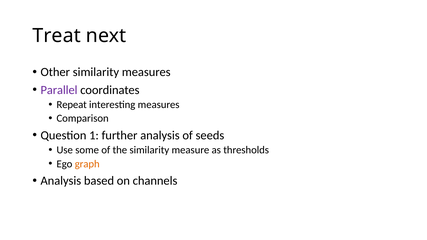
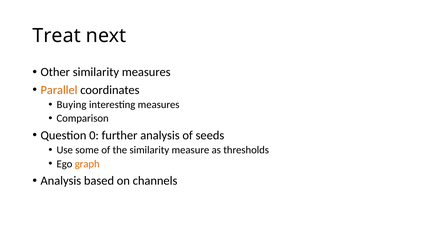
Parallel colour: purple -> orange
Repeat: Repeat -> Buying
1: 1 -> 0
